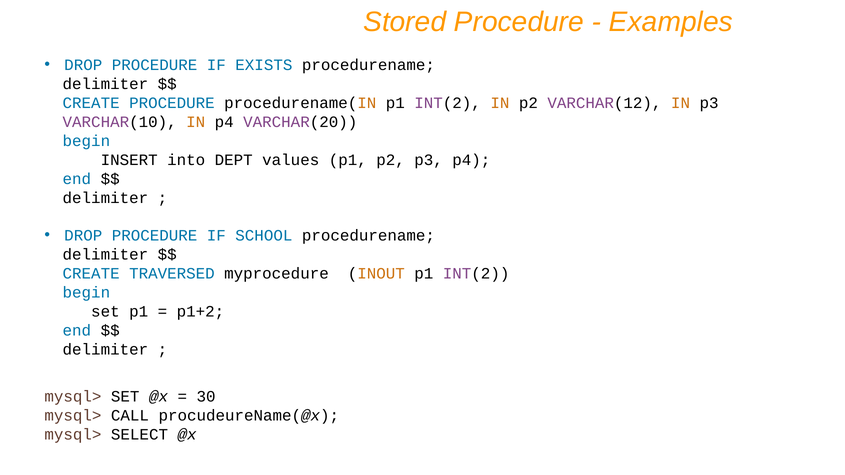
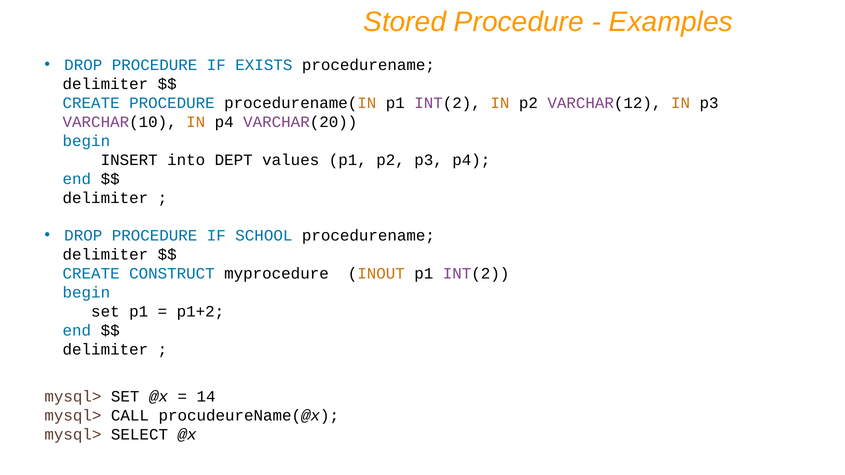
TRAVERSED: TRAVERSED -> CONSTRUCT
30: 30 -> 14
